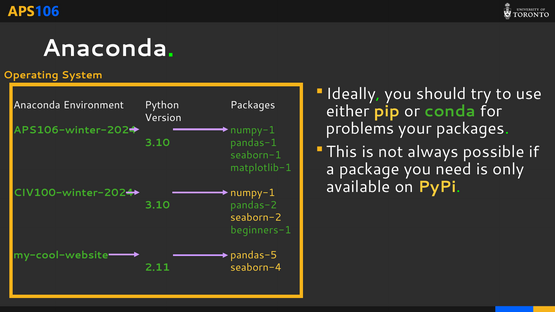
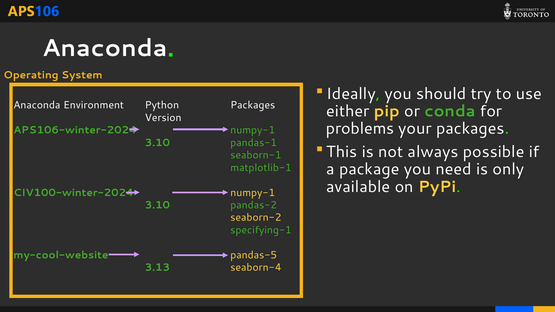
beginners-1: beginners-1 -> specifying-1
2.11: 2.11 -> 3.13
